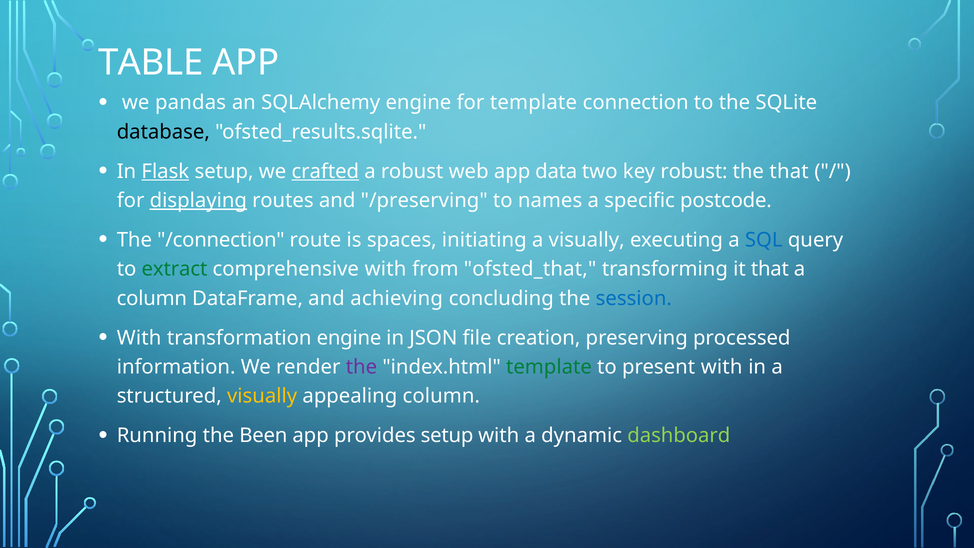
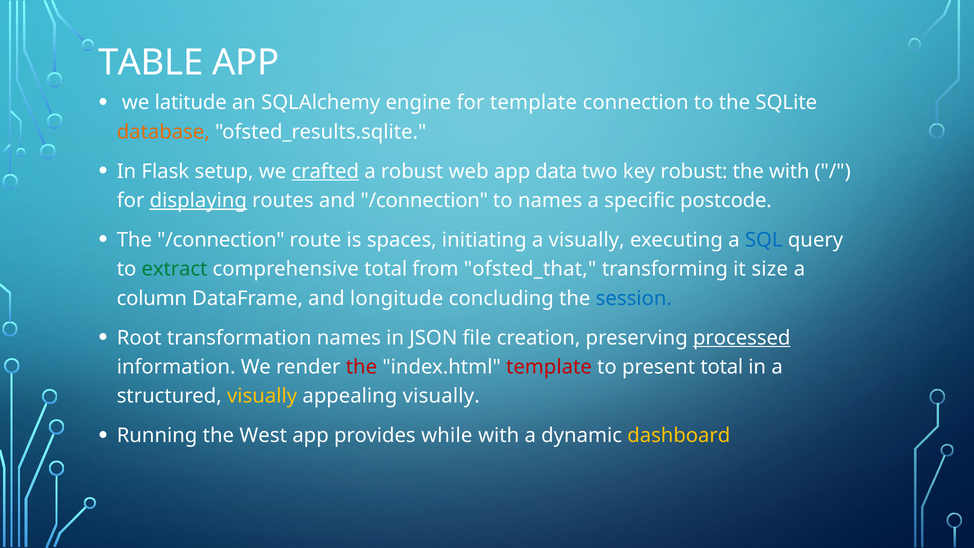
pandas: pandas -> latitude
database colour: black -> orange
Flask underline: present -> none
the that: that -> with
and /preserving: /preserving -> /connection
comprehensive with: with -> total
it that: that -> size
achieving: achieving -> longitude
With at (139, 338): With -> Root
transformation engine: engine -> names
processed underline: none -> present
the at (361, 367) colour: purple -> red
template at (549, 367) colour: green -> red
present with: with -> total
appealing column: column -> visually
Been: Been -> West
provides setup: setup -> while
dashboard colour: light green -> yellow
